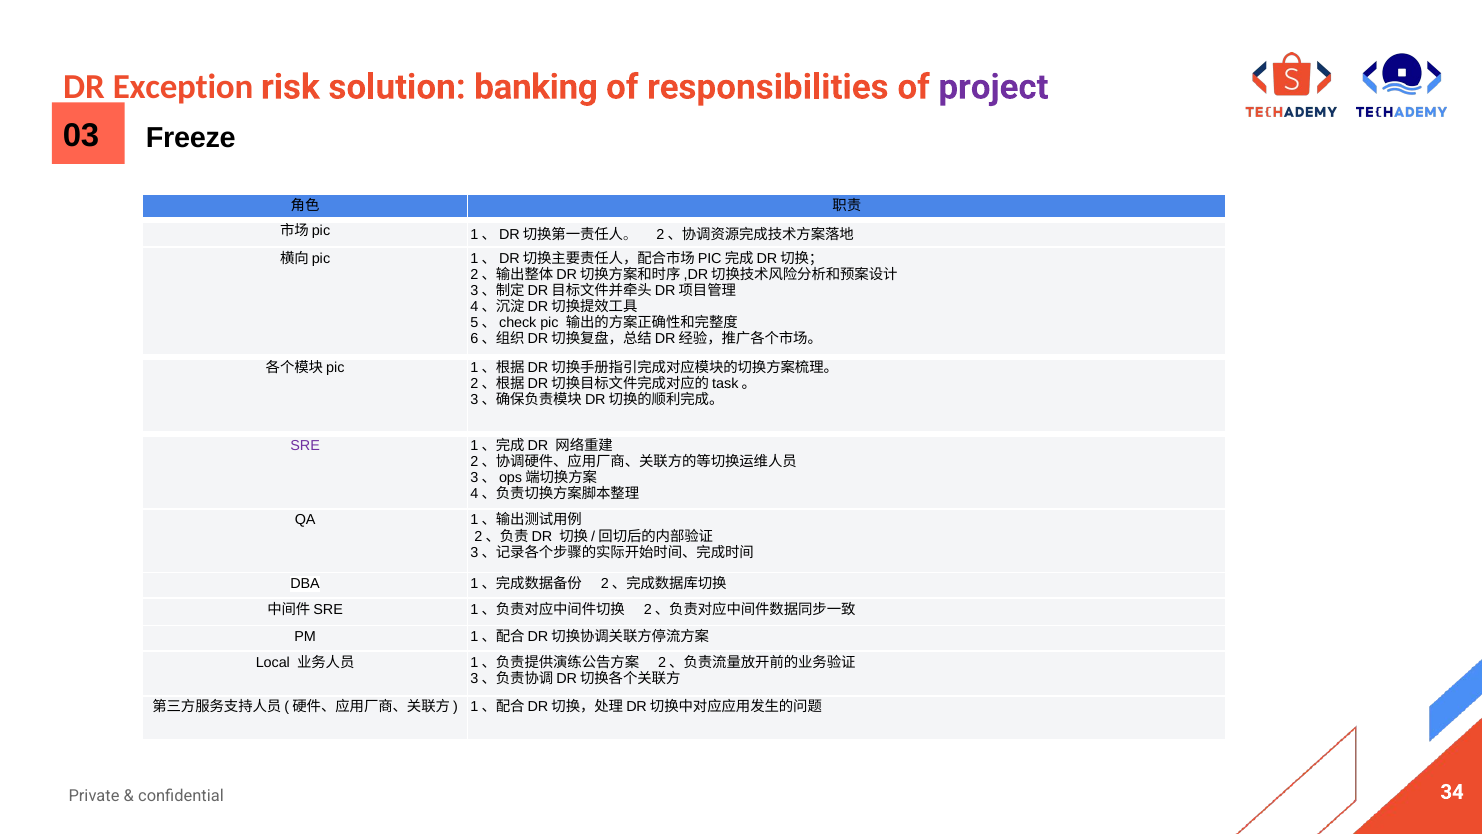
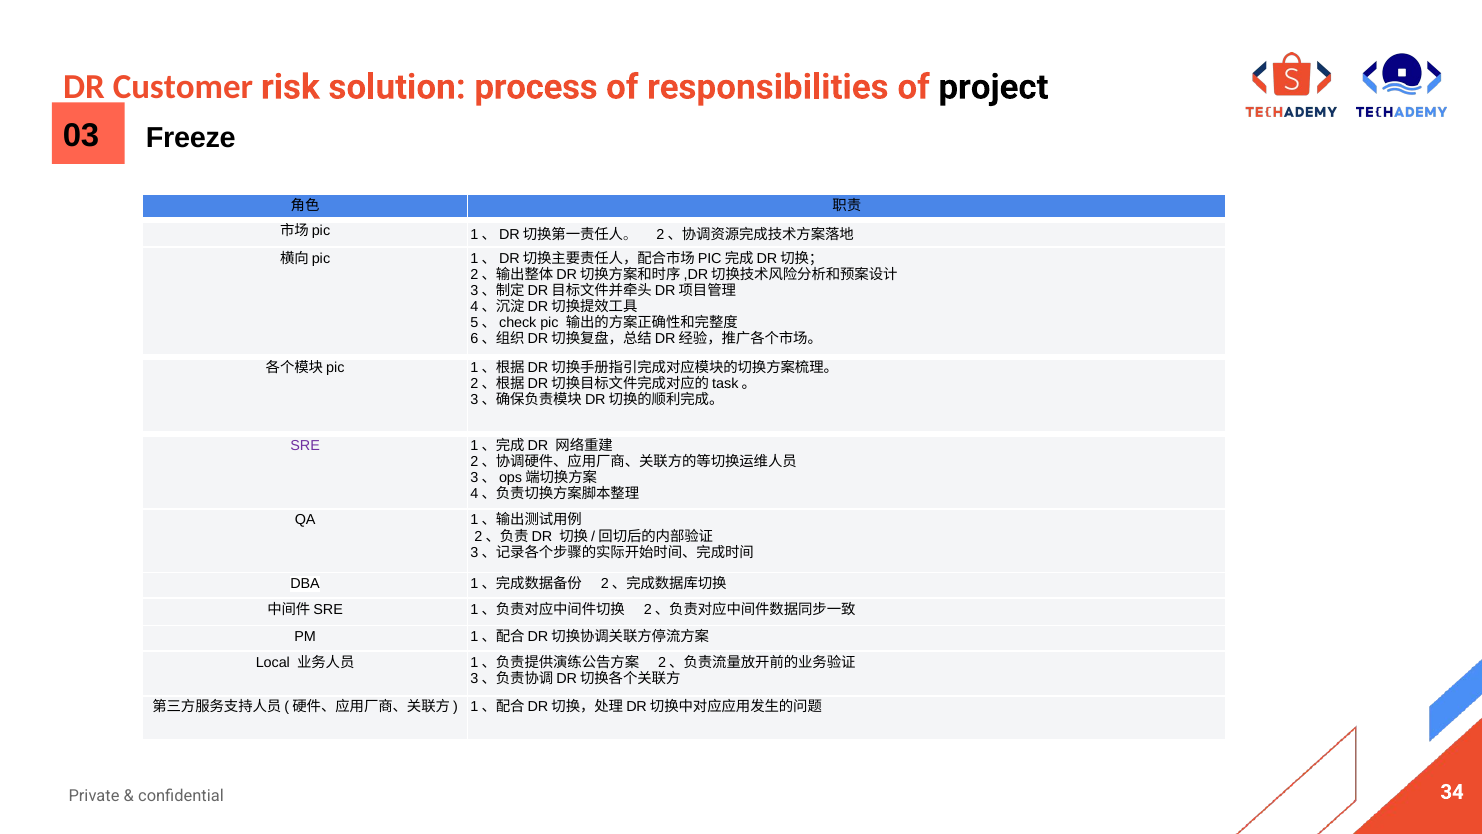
Exception: Exception -> Customer
banking: banking -> process
project colour: purple -> black
